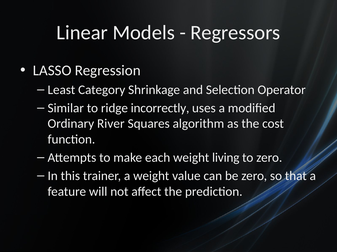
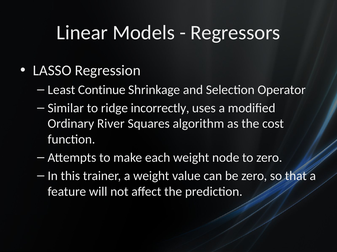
Category: Category -> Continue
living: living -> node
